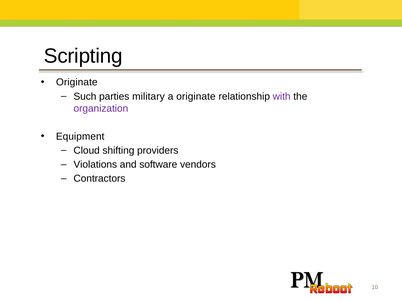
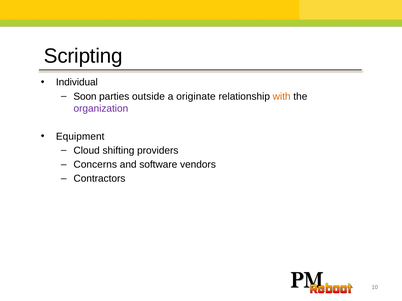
Originate at (77, 82): Originate -> Individual
Such: Such -> Soon
military: military -> outside
with colour: purple -> orange
Violations: Violations -> Concerns
